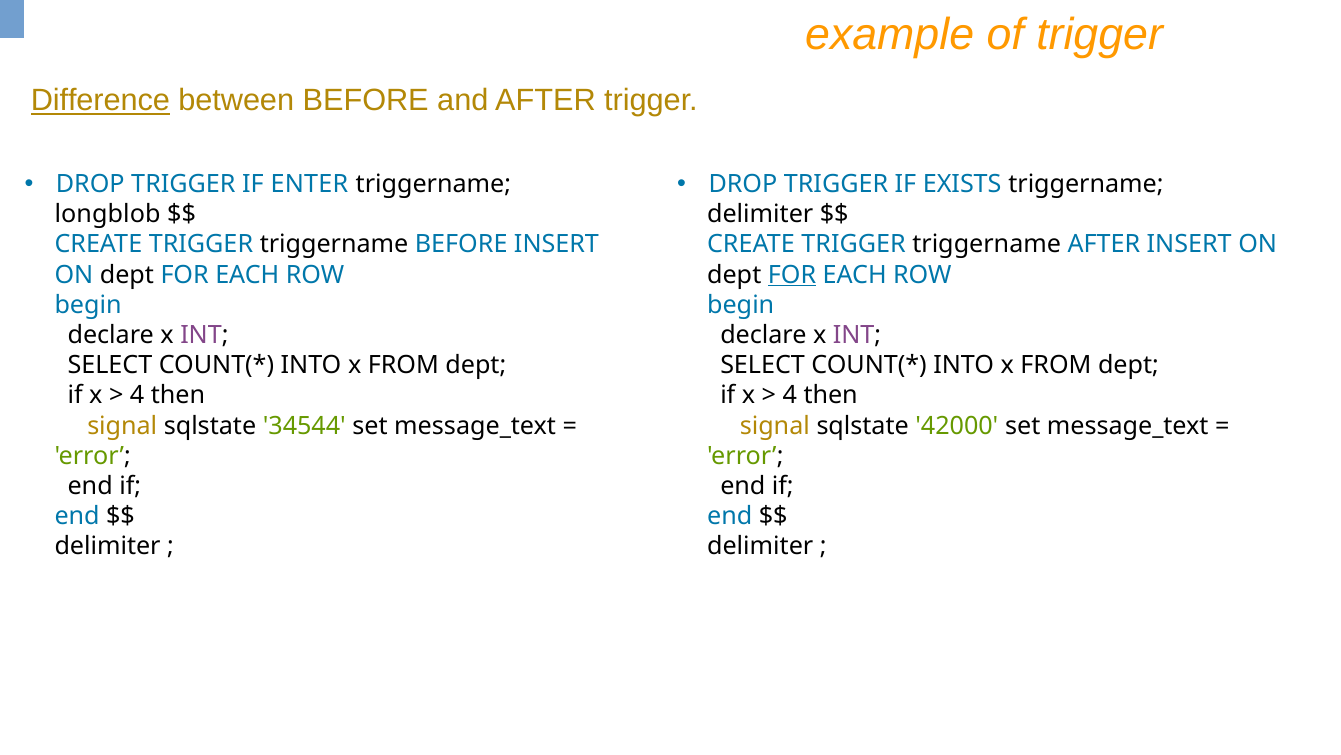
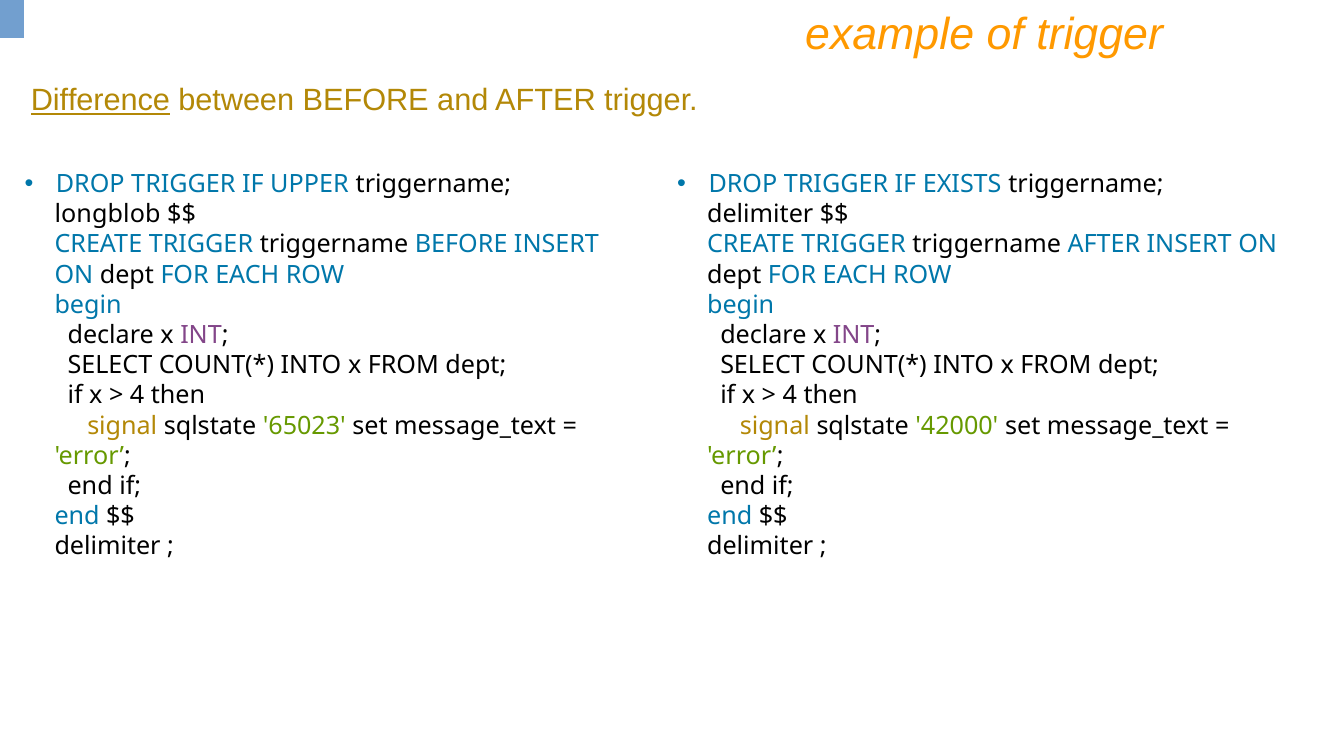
ENTER: ENTER -> UPPER
FOR at (792, 274) underline: present -> none
34544: 34544 -> 65023
